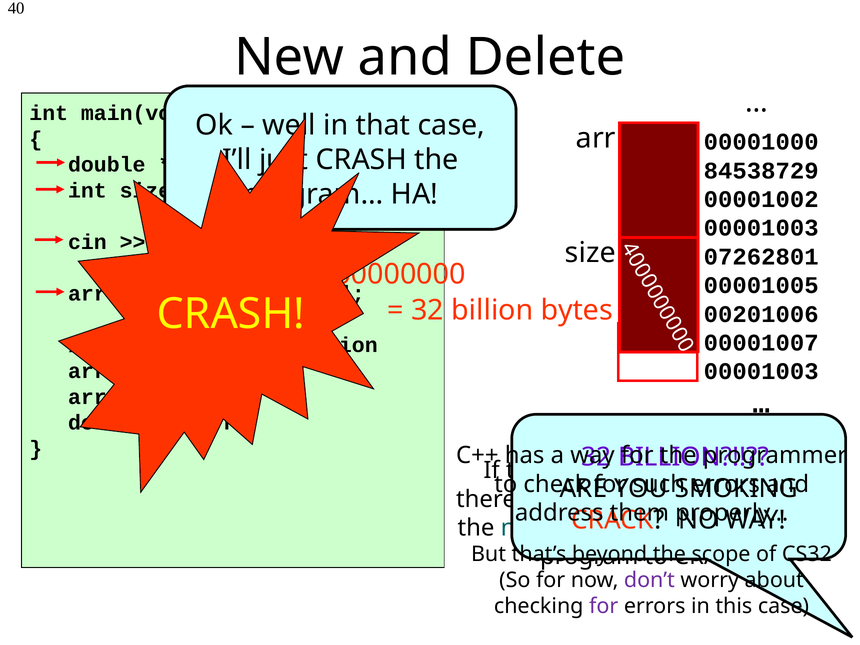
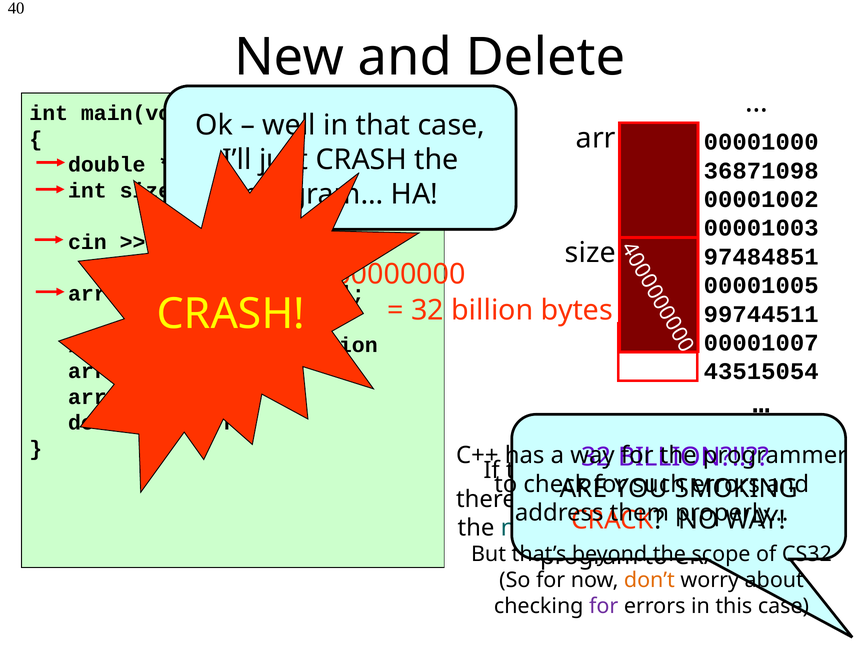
84538729: 84538729 -> 36871098
07262801: 07262801 -> 97484851
00201006: 00201006 -> 99744511
00001003 at (761, 371): 00001003 -> 43515054
don’t colour: purple -> orange
